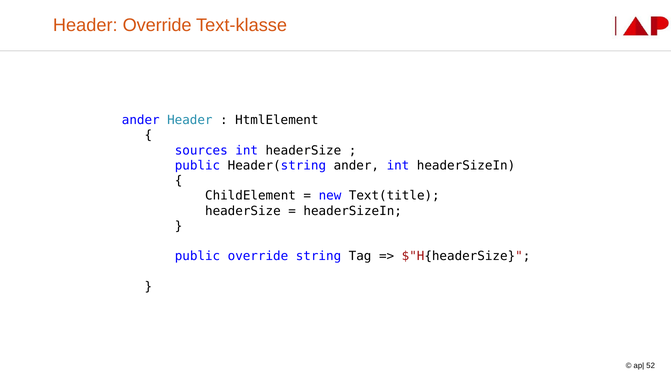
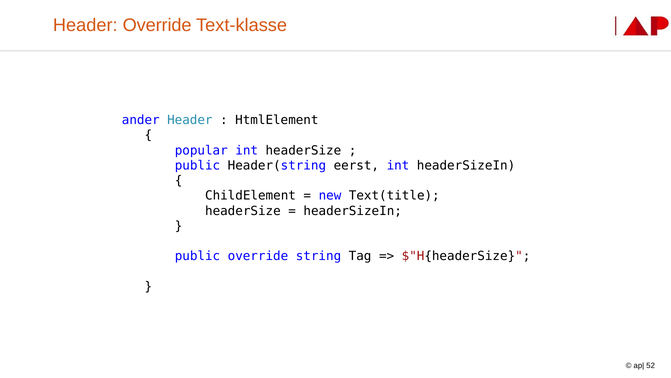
sources: sources -> popular
Header(string ander: ander -> eerst
